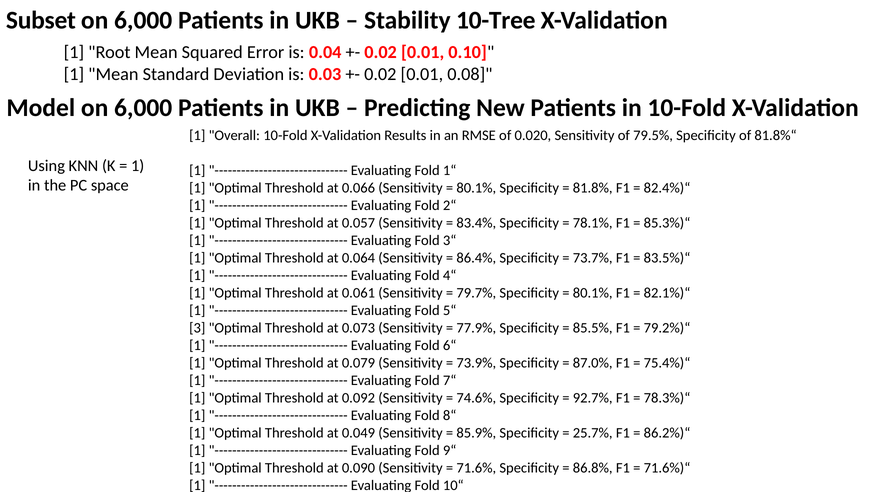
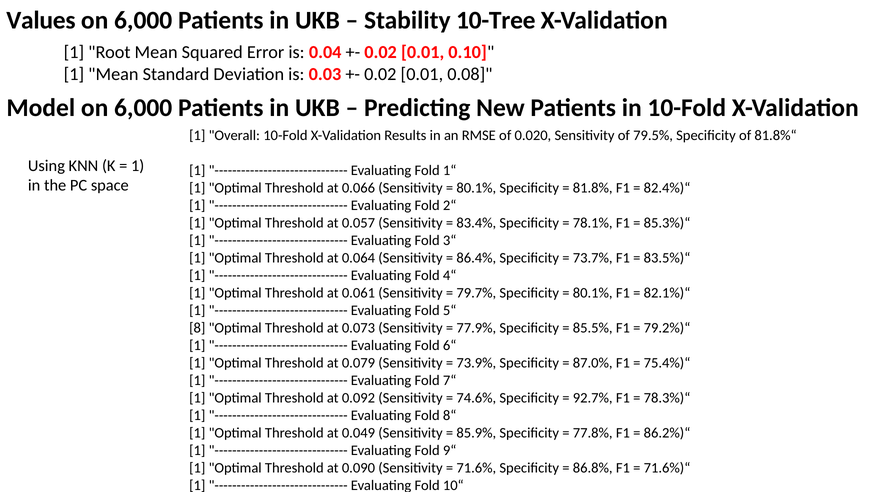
Subset: Subset -> Values
3: 3 -> 8
25.7%: 25.7% -> 77.8%
